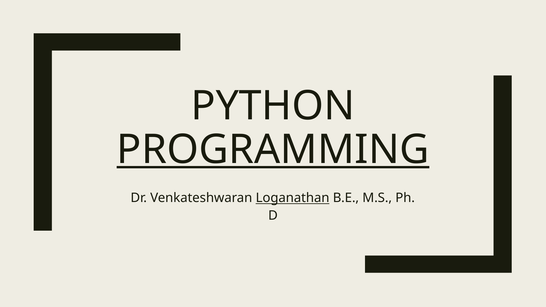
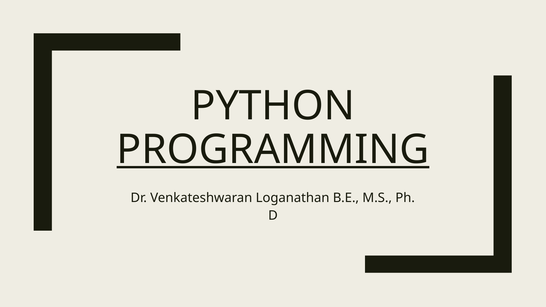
Loganathan underline: present -> none
